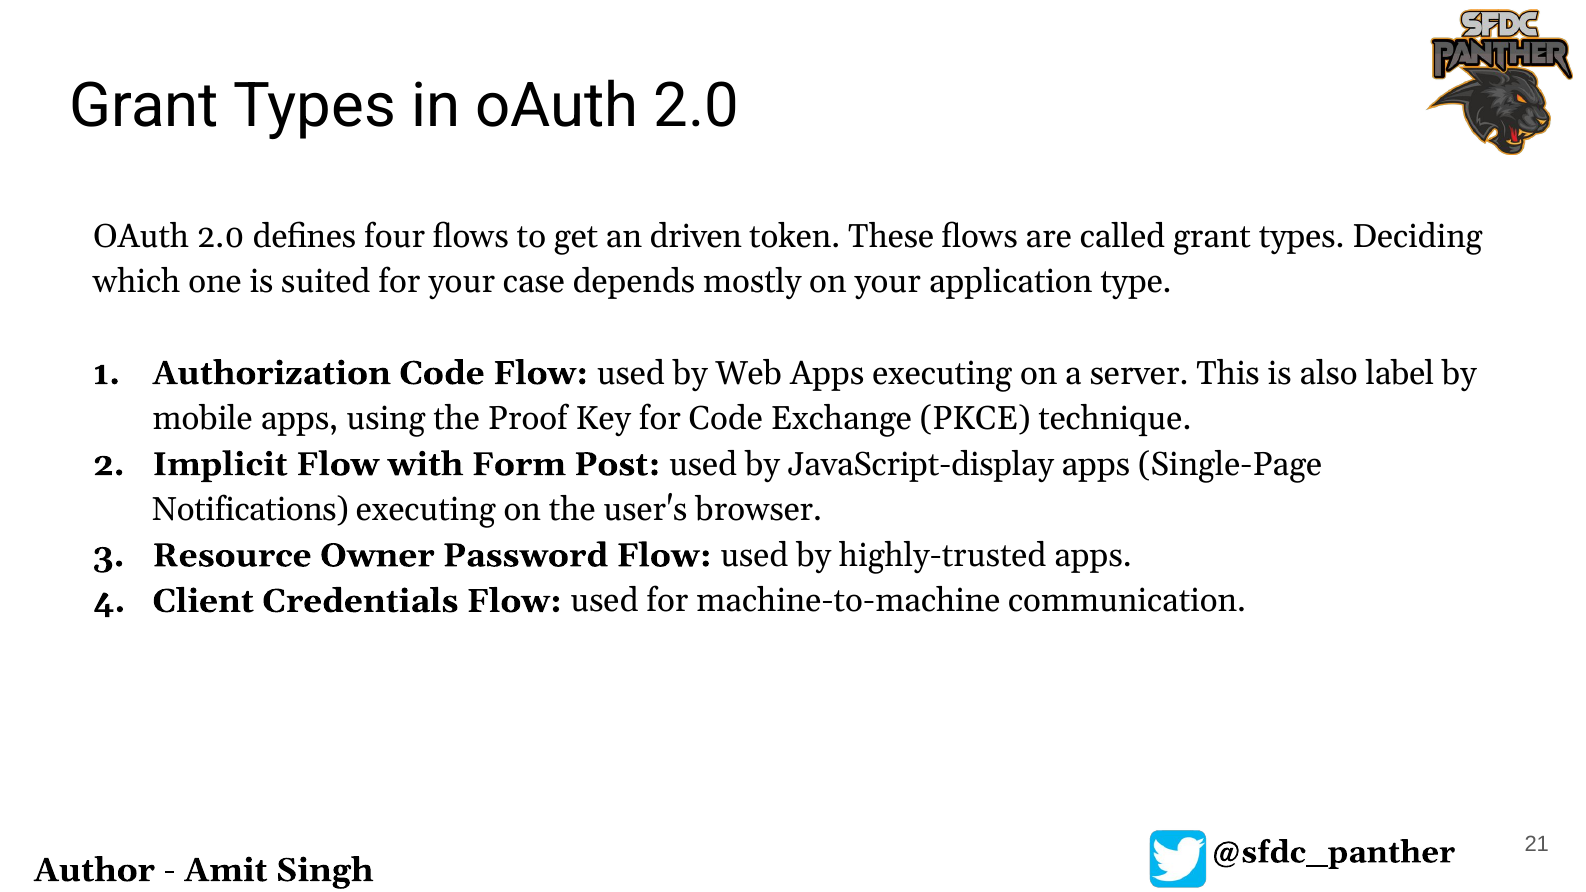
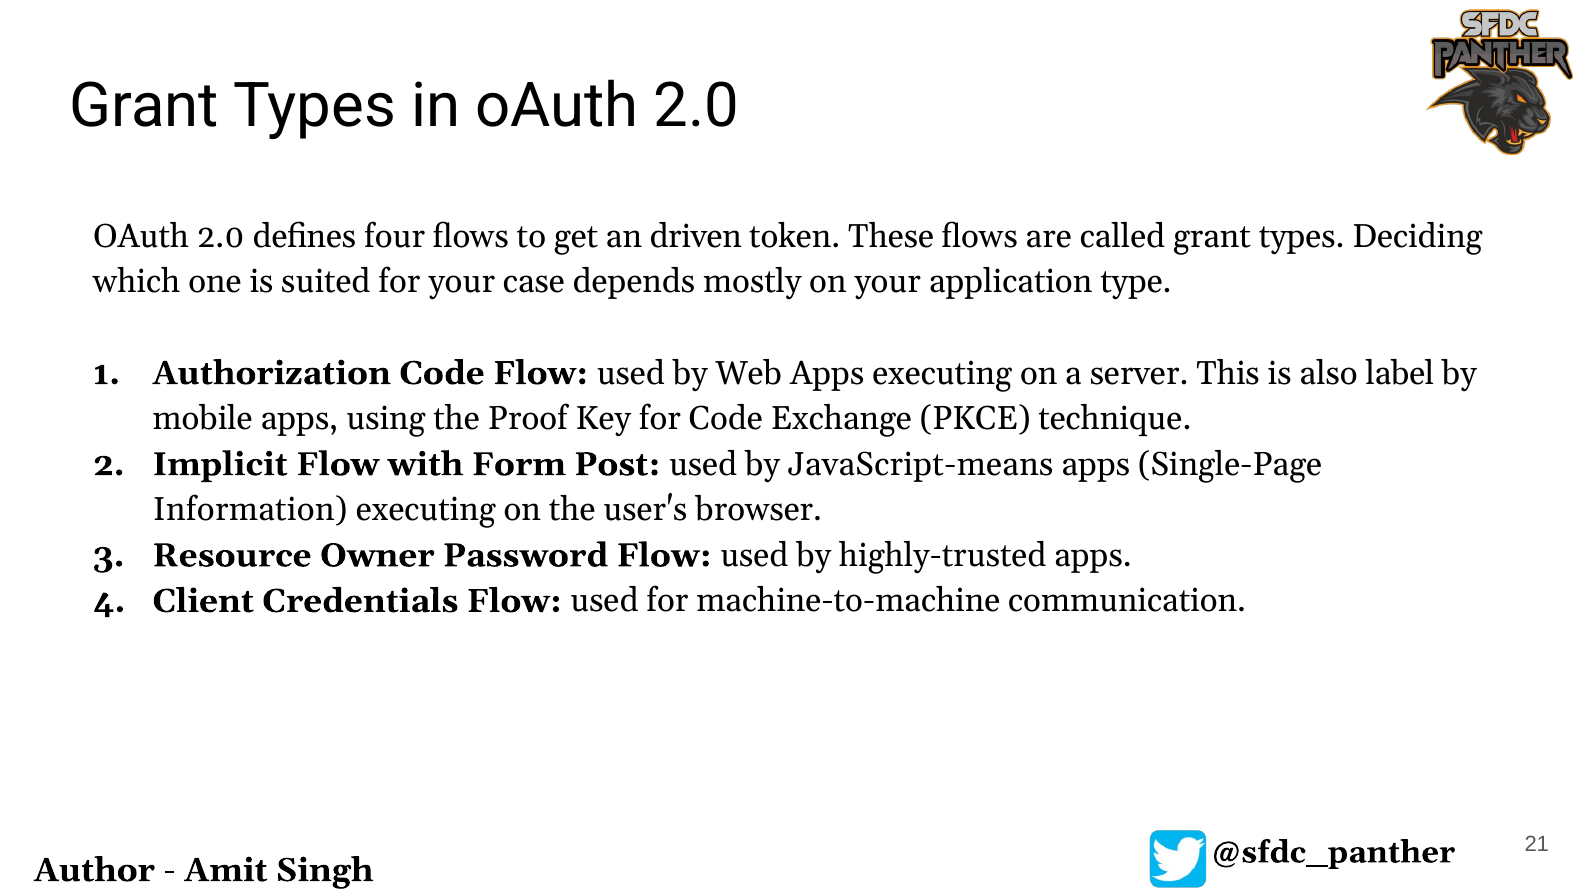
JavaScript-display: JavaScript-display -> JavaScript-means
Notifications: Notifications -> Information
